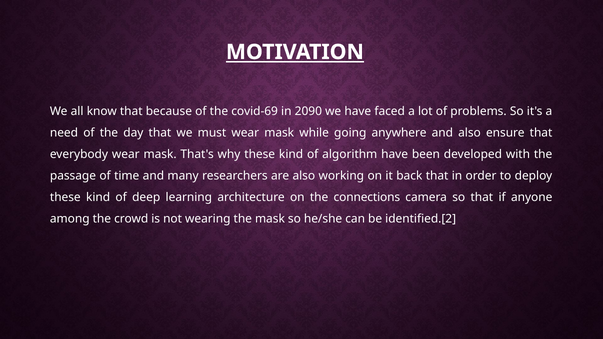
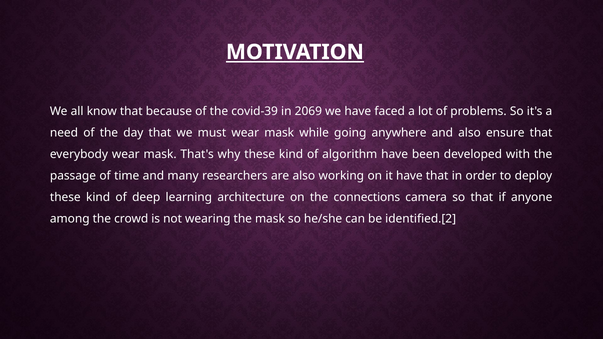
covid-69: covid-69 -> covid-39
2090: 2090 -> 2069
it back: back -> have
